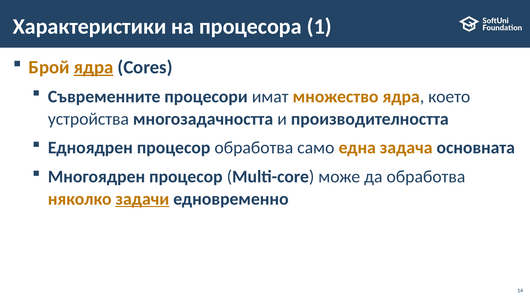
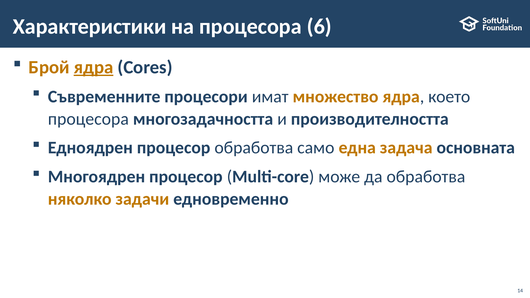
1: 1 -> 6
устройства at (88, 119): устройства -> процесора
задачи underline: present -> none
